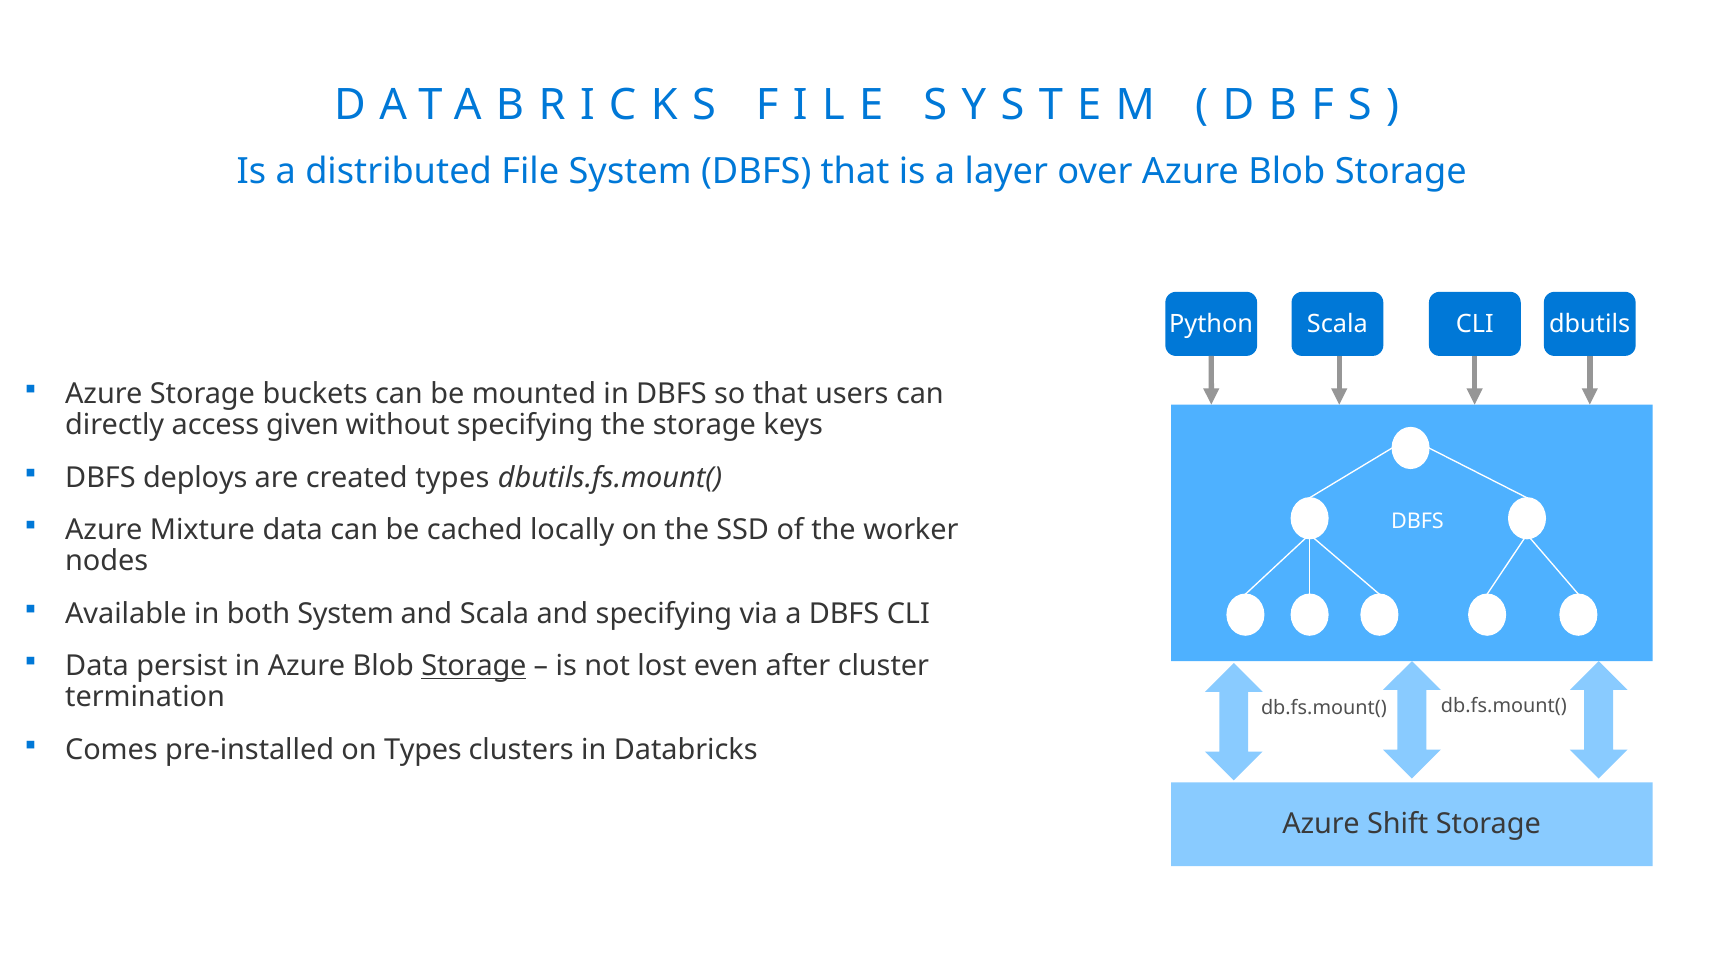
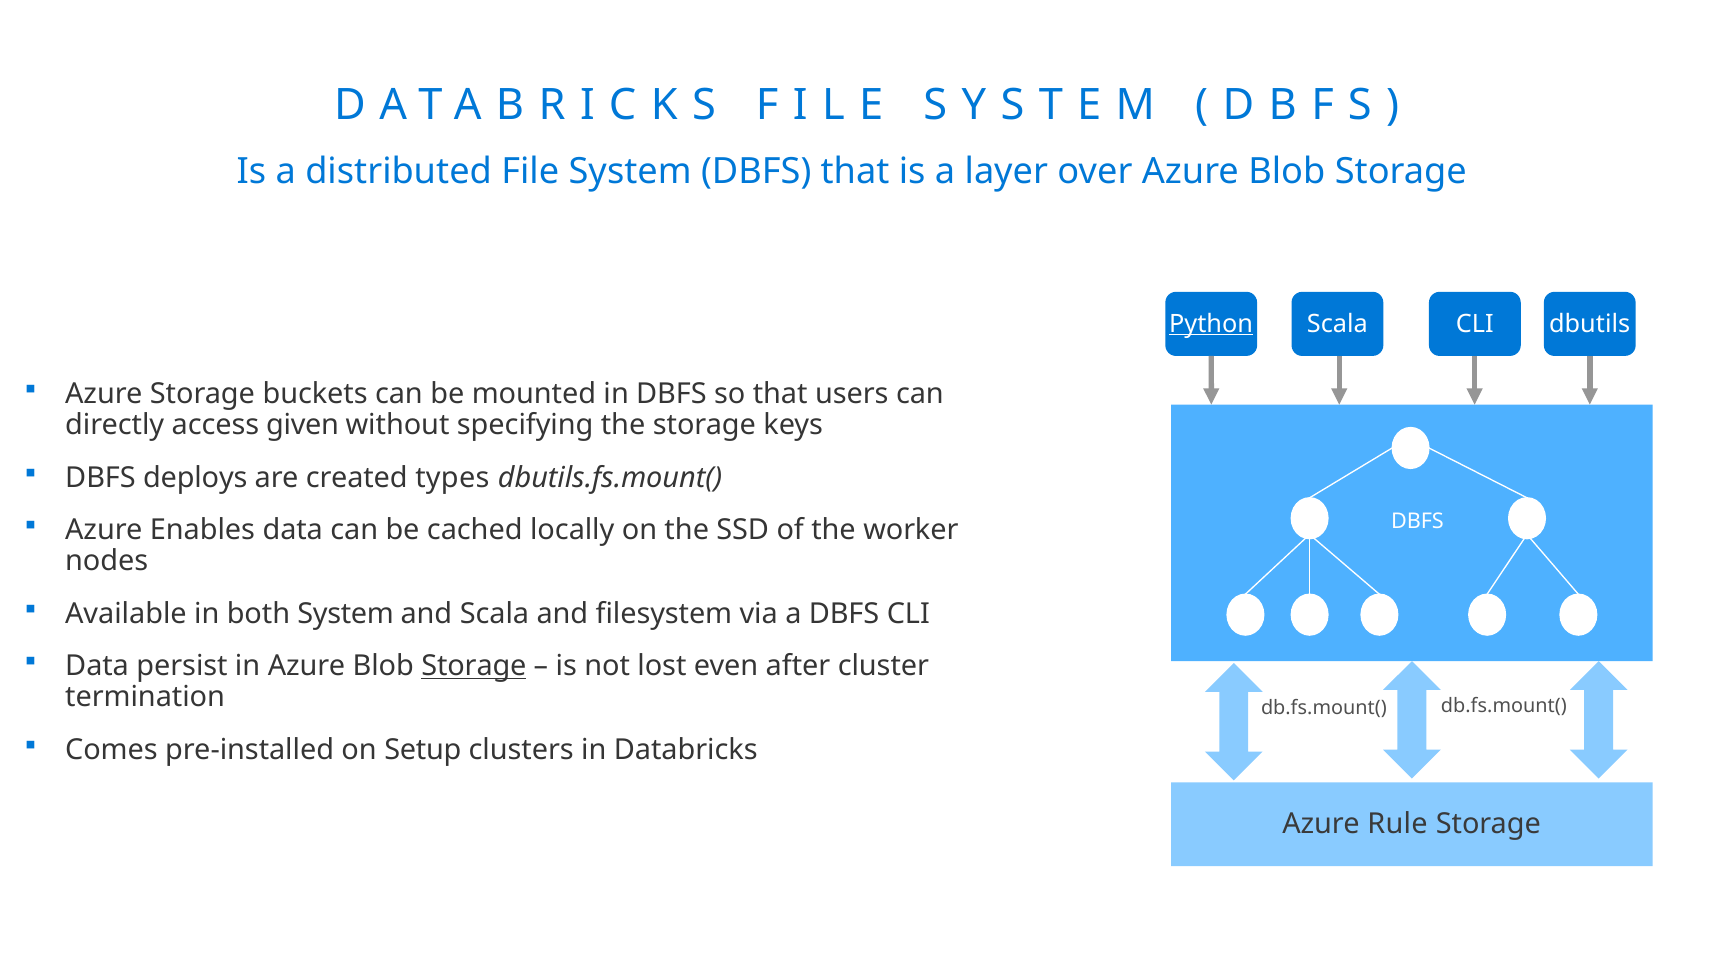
Python underline: none -> present
Mixture: Mixture -> Enables
and specifying: specifying -> filesystem
on Types: Types -> Setup
Shift: Shift -> Rule
